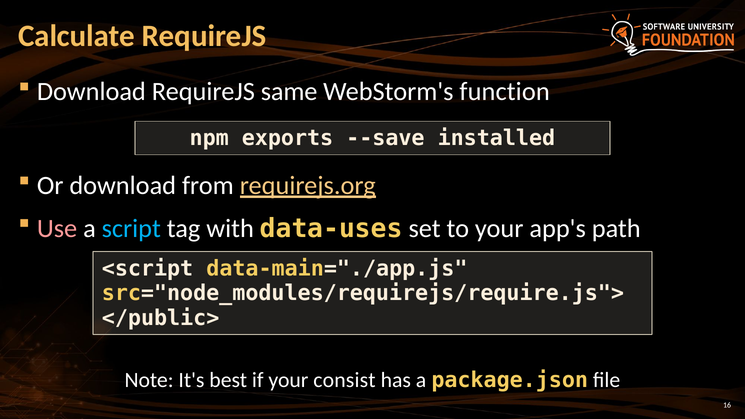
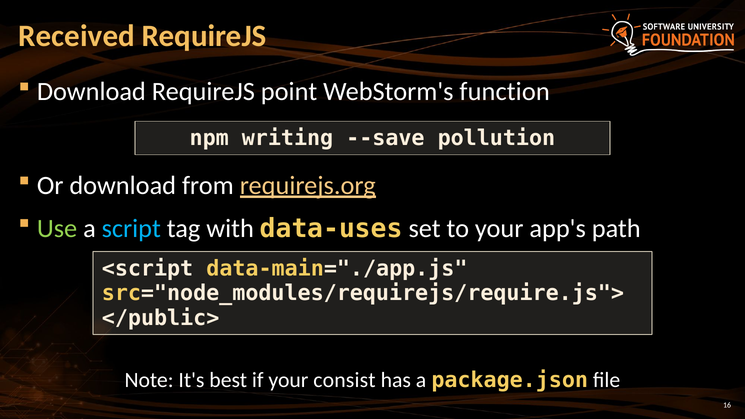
Calculate: Calculate -> Received
same: same -> point
exports: exports -> writing
installed: installed -> pollution
Use colour: pink -> light green
